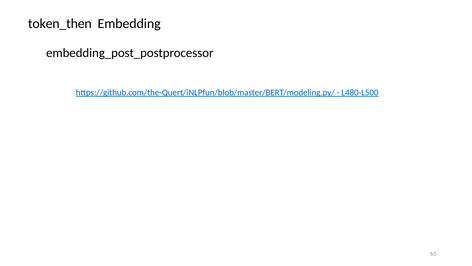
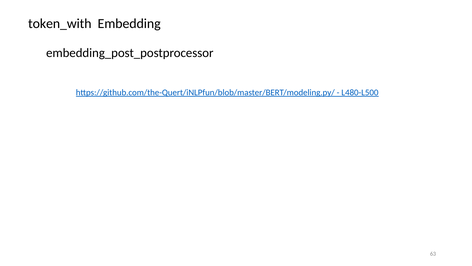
token_then: token_then -> token_with
